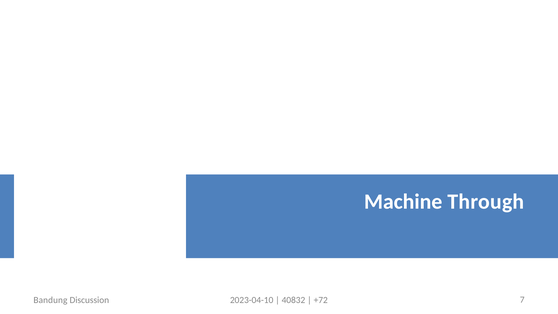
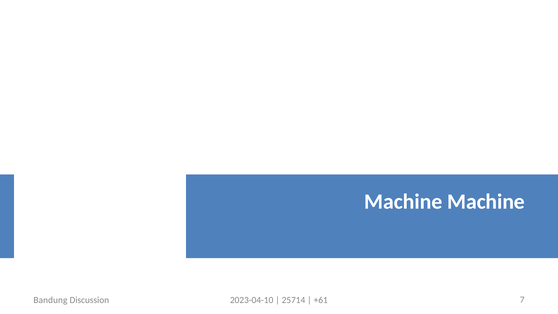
Machine Through: Through -> Machine
40832: 40832 -> 25714
+72: +72 -> +61
